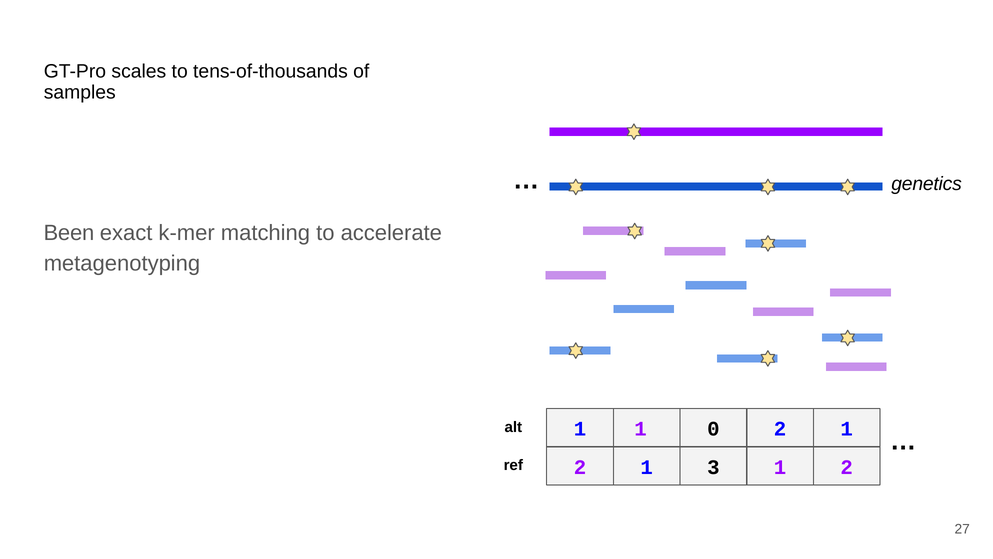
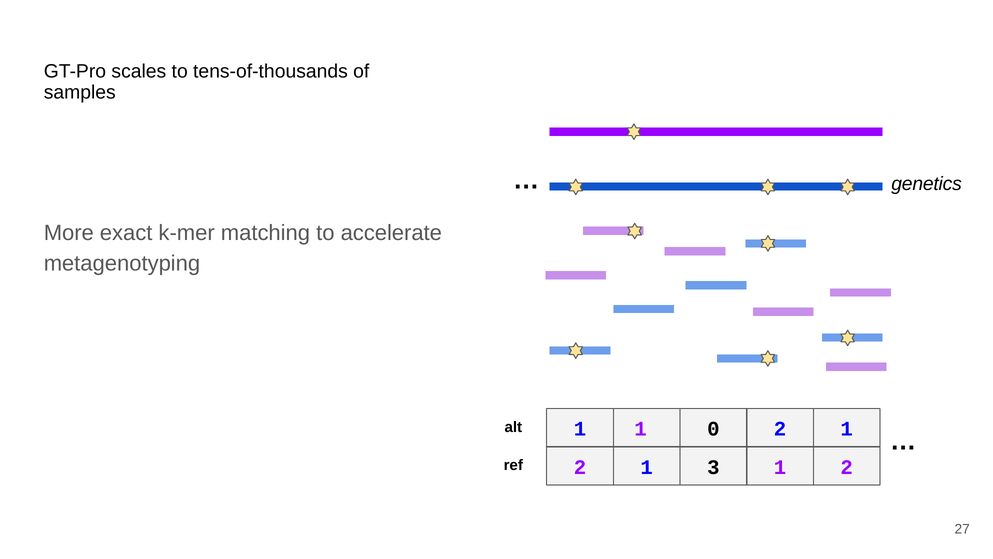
Been: Been -> More
